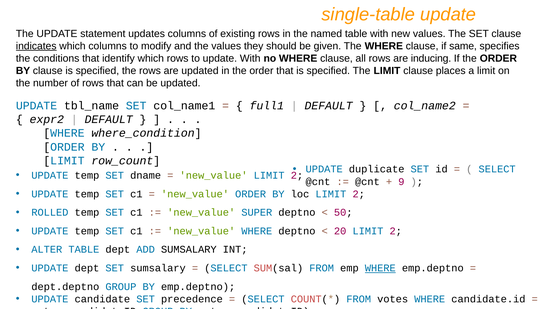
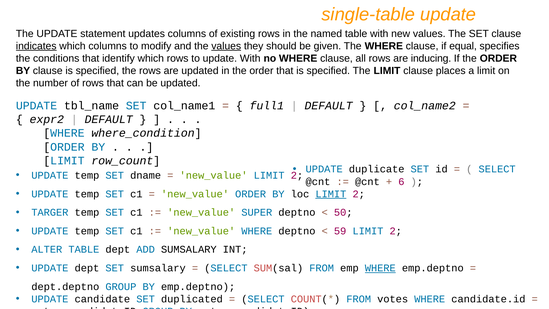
values at (226, 46) underline: none -> present
same: same -> equal
9: 9 -> 6
LIMIT at (331, 194) underline: none -> present
ROLLED: ROLLED -> TARGER
20: 20 -> 59
precedence: precedence -> duplicated
